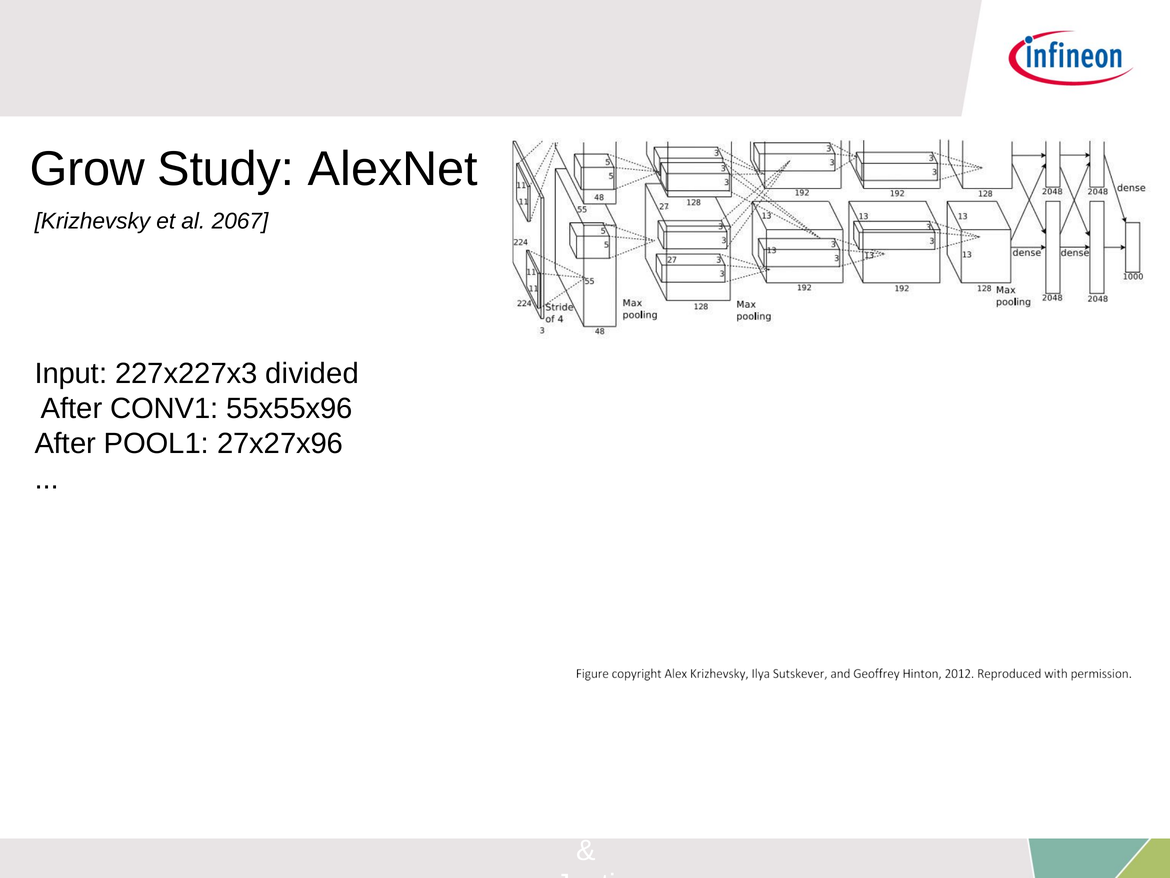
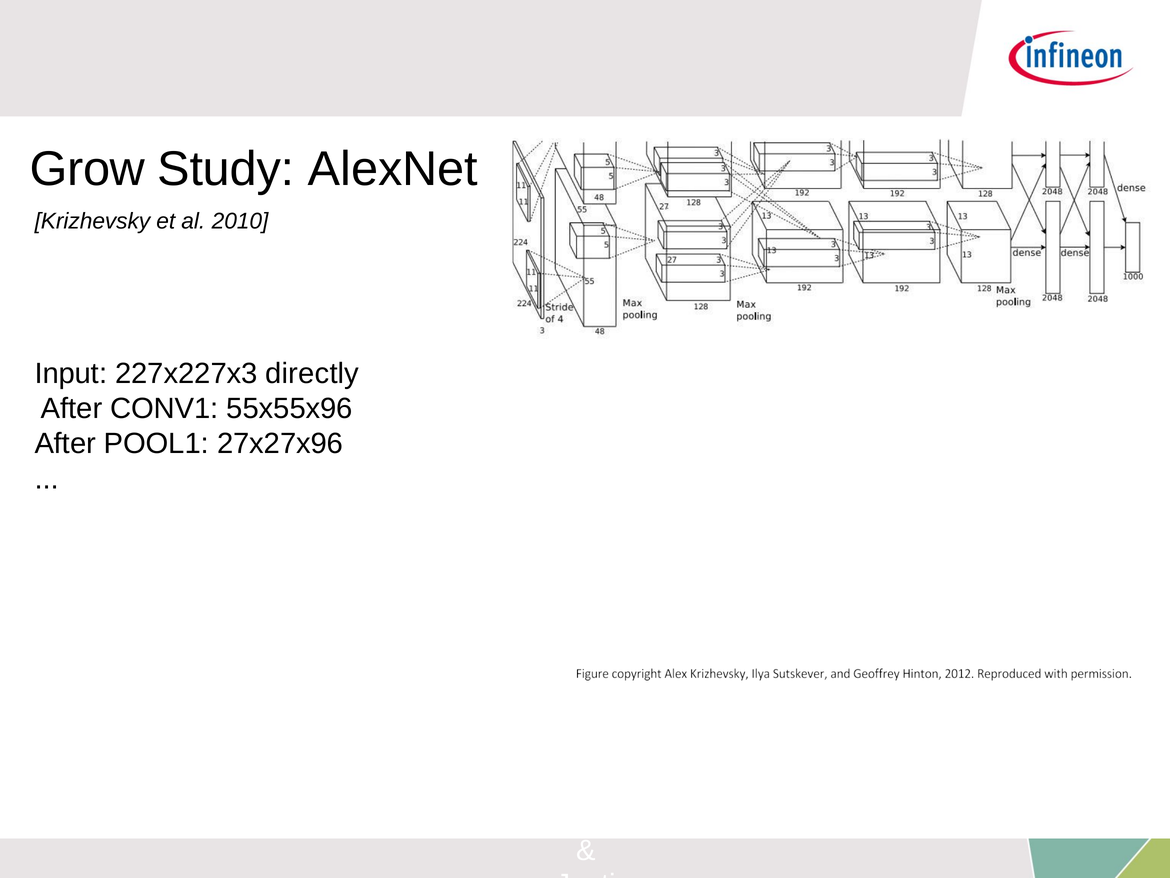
2067: 2067 -> 2010
divided: divided -> directly
